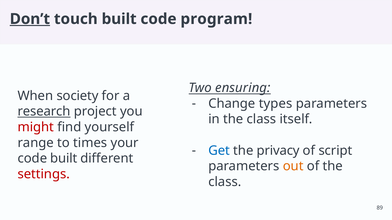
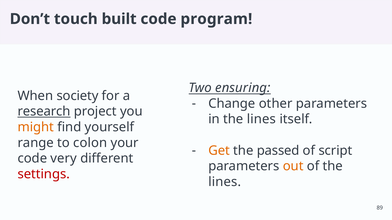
Don’t underline: present -> none
types: types -> other
in the class: class -> lines
might colour: red -> orange
times: times -> colon
Get colour: blue -> orange
privacy: privacy -> passed
code built: built -> very
class at (225, 182): class -> lines
